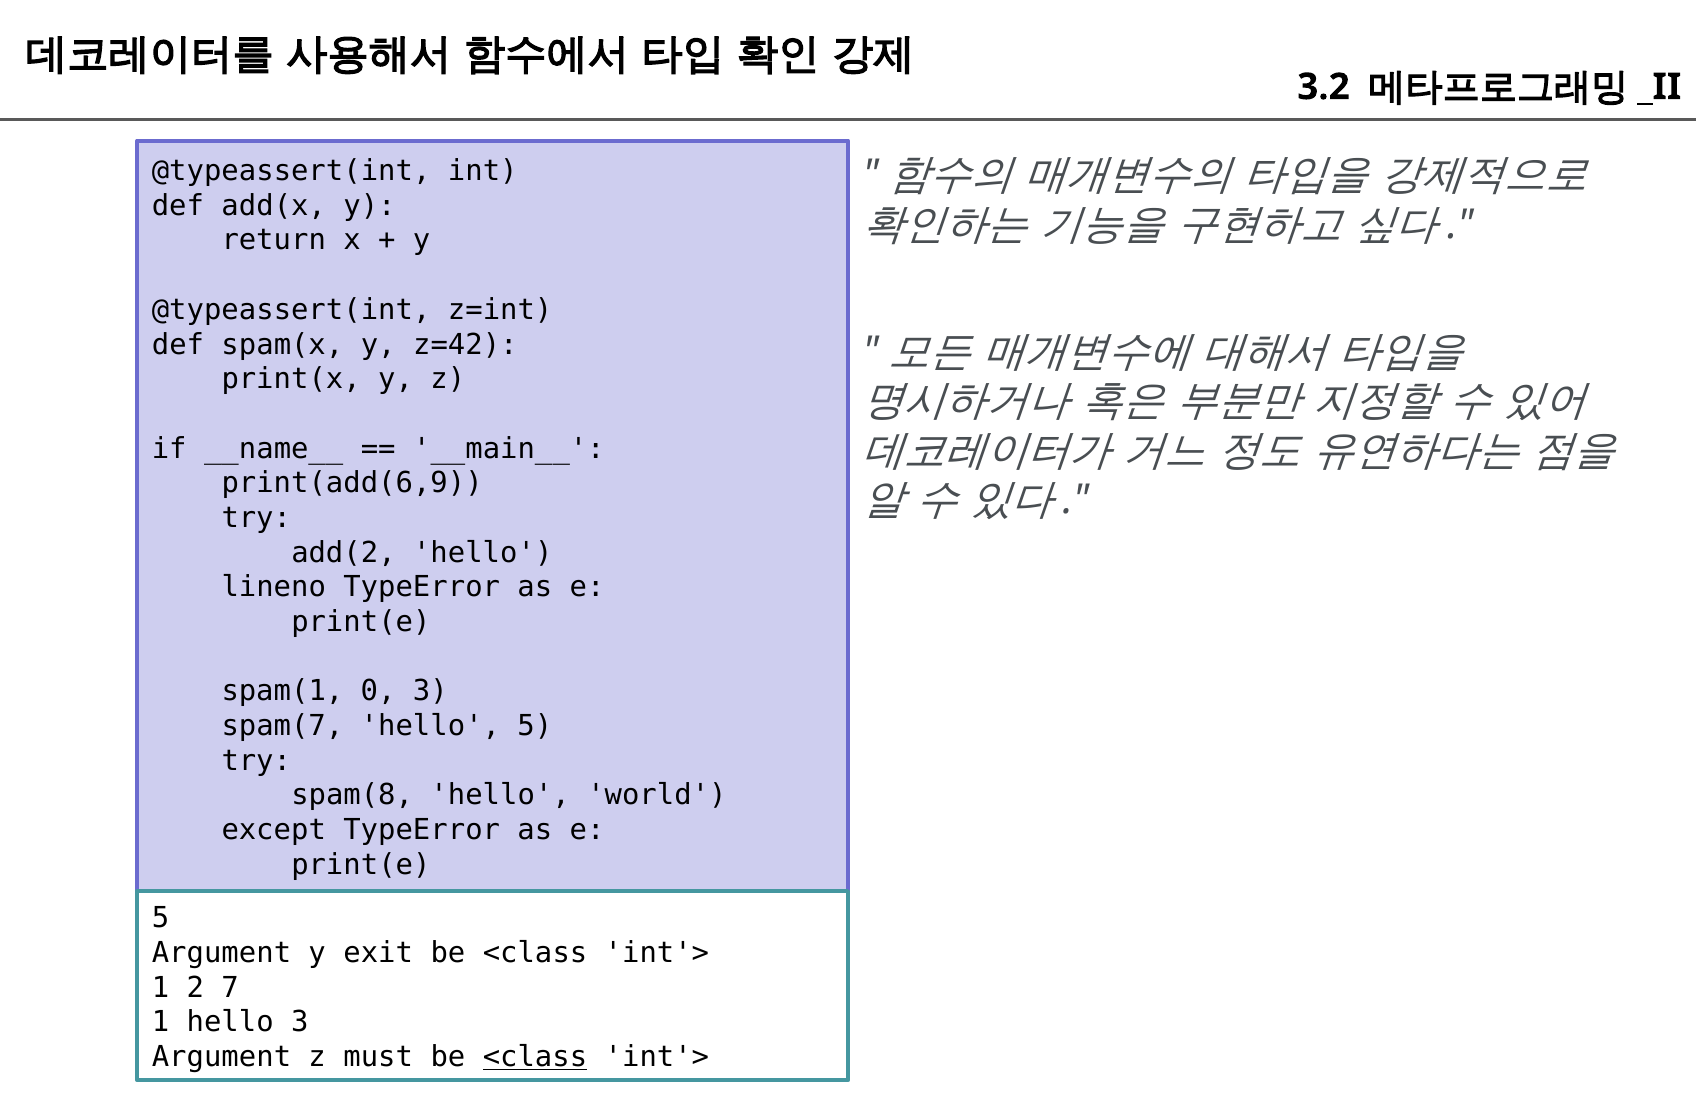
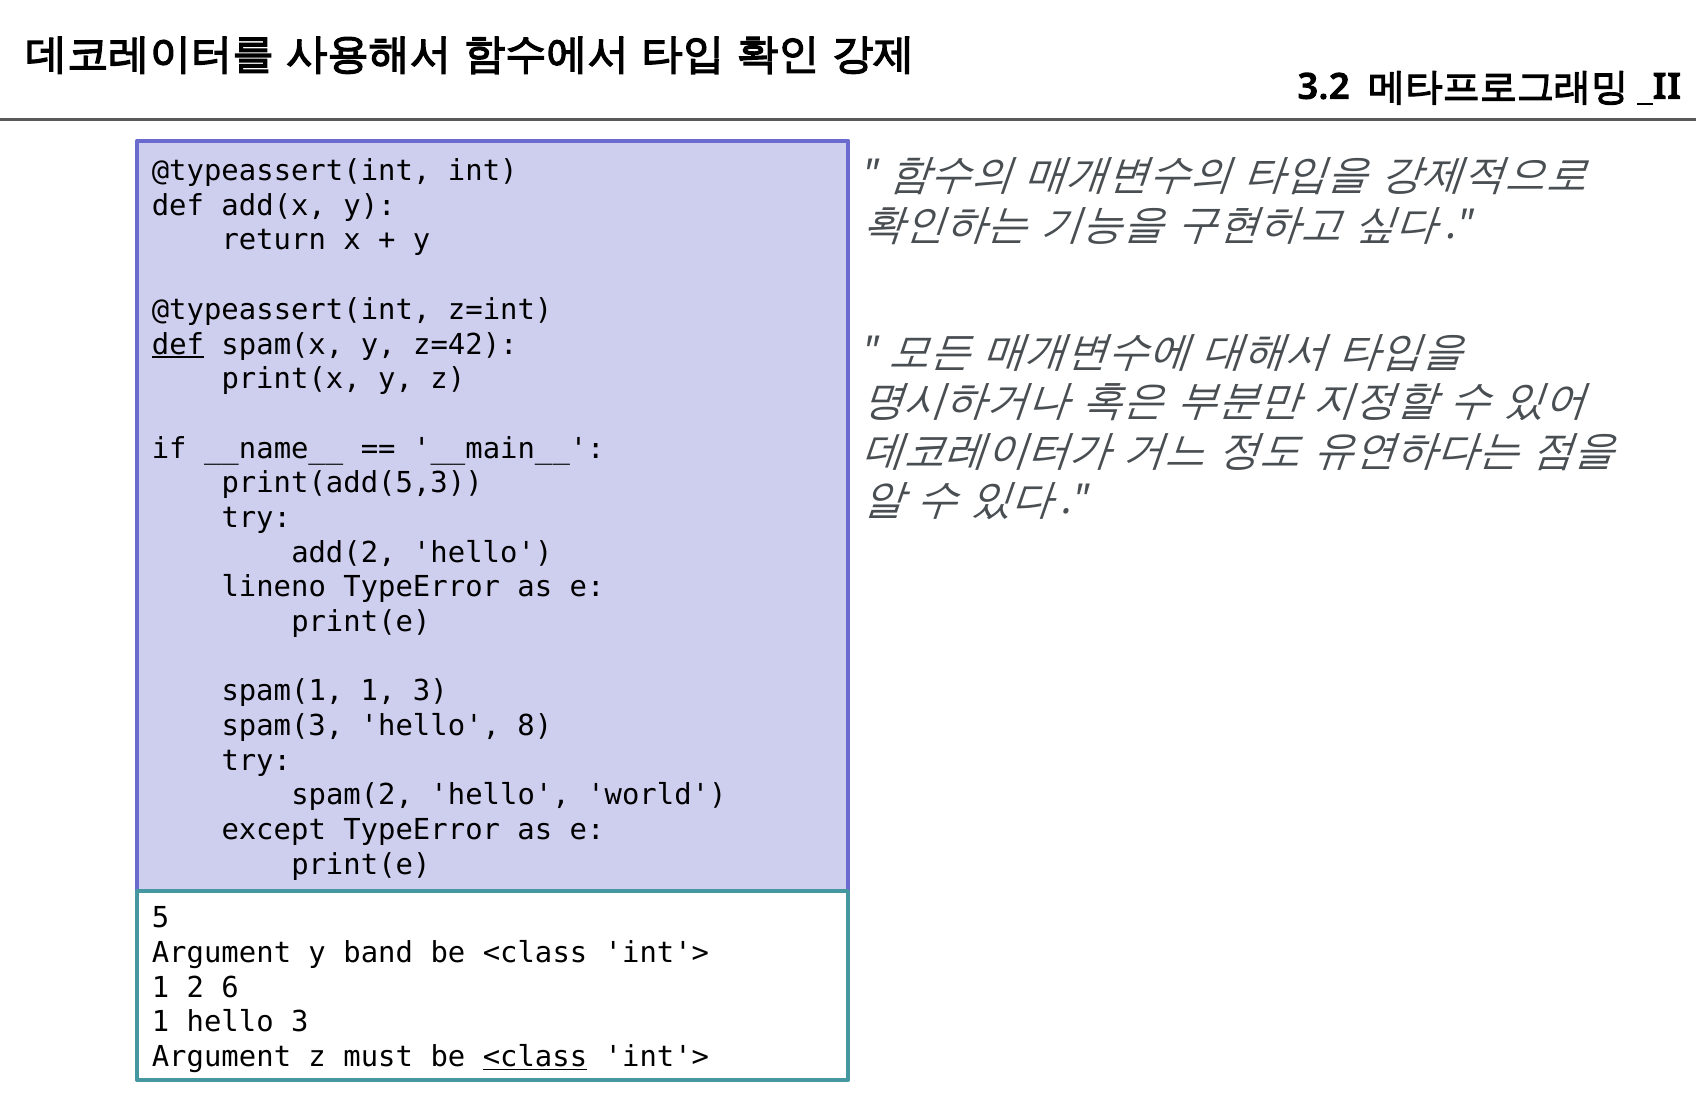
def at (178, 344) underline: none -> present
print(add(6,9: print(add(6,9 -> print(add(5,3
spam(1 0: 0 -> 1
spam(7: spam(7 -> spam(3
hello 5: 5 -> 8
spam(8: spam(8 -> spam(2
exit: exit -> band
7: 7 -> 6
